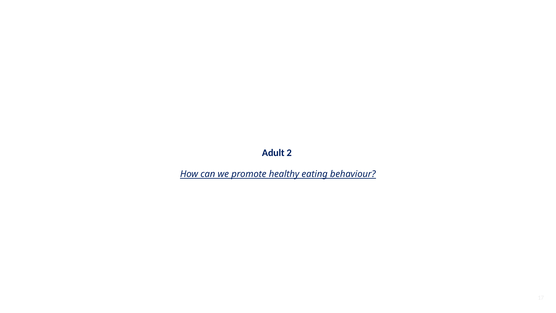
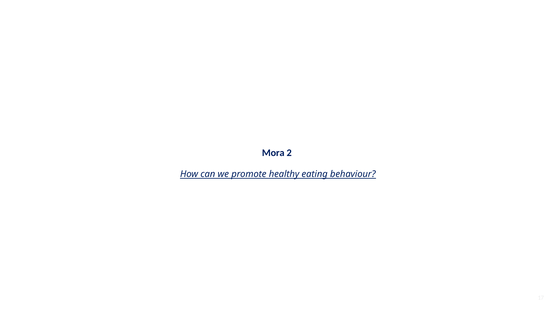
Adult: Adult -> Mora
